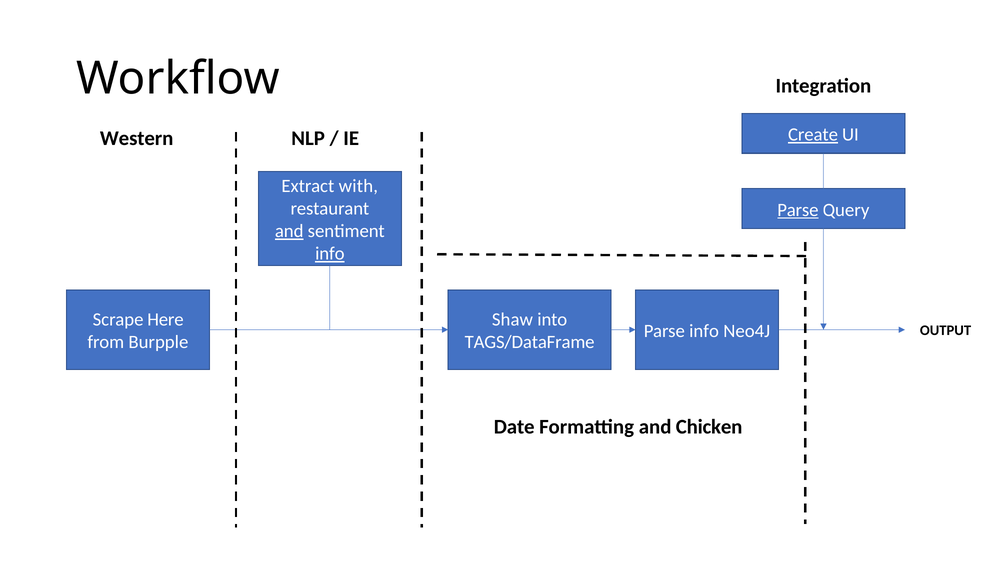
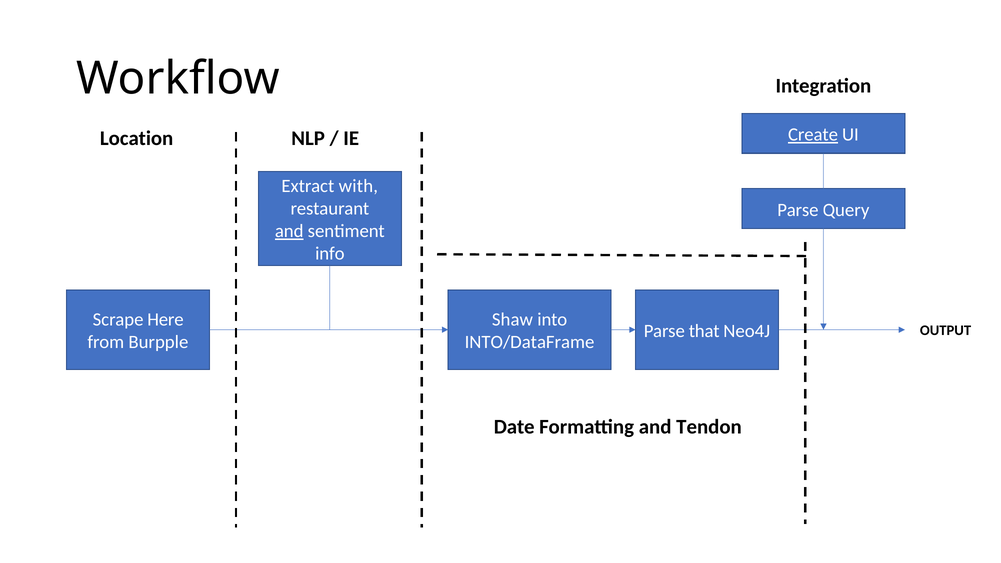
Western: Western -> Location
Parse at (798, 210) underline: present -> none
info at (330, 254) underline: present -> none
Parse info: info -> that
TAGS/DataFrame: TAGS/DataFrame -> INTO/DataFrame
Chicken: Chicken -> Tendon
